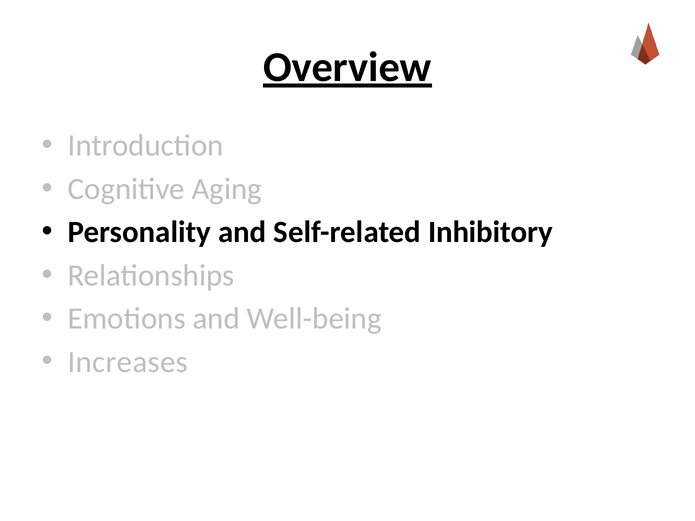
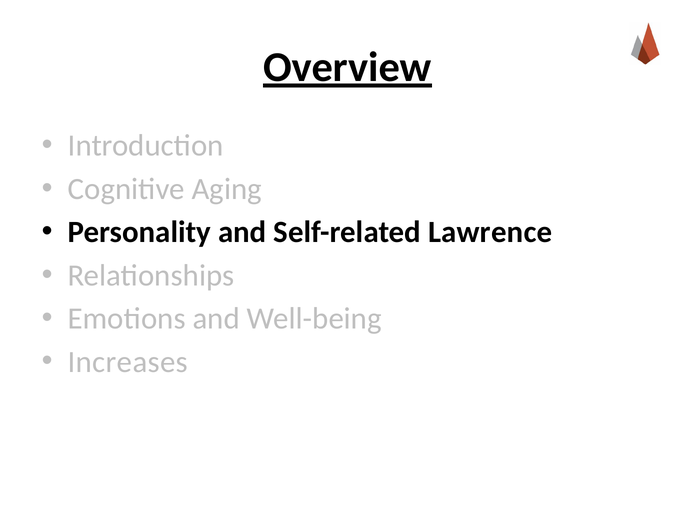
Inhibitory: Inhibitory -> Lawrence
